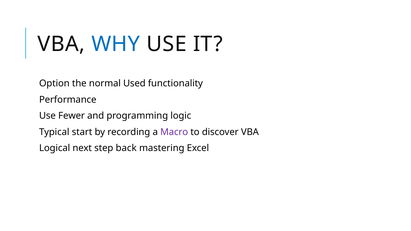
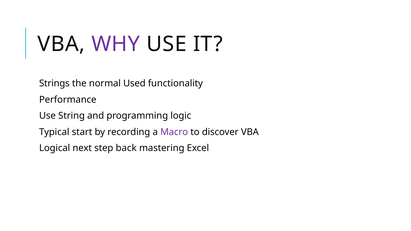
WHY colour: blue -> purple
Option: Option -> Strings
Fewer: Fewer -> String
